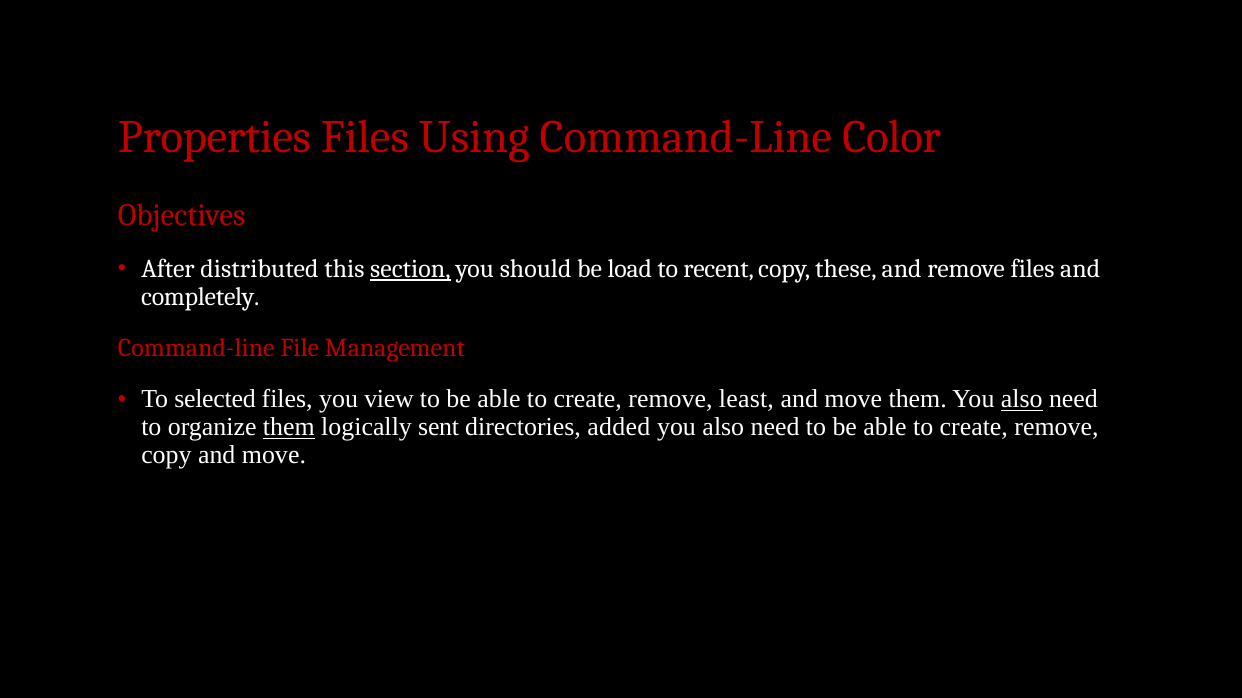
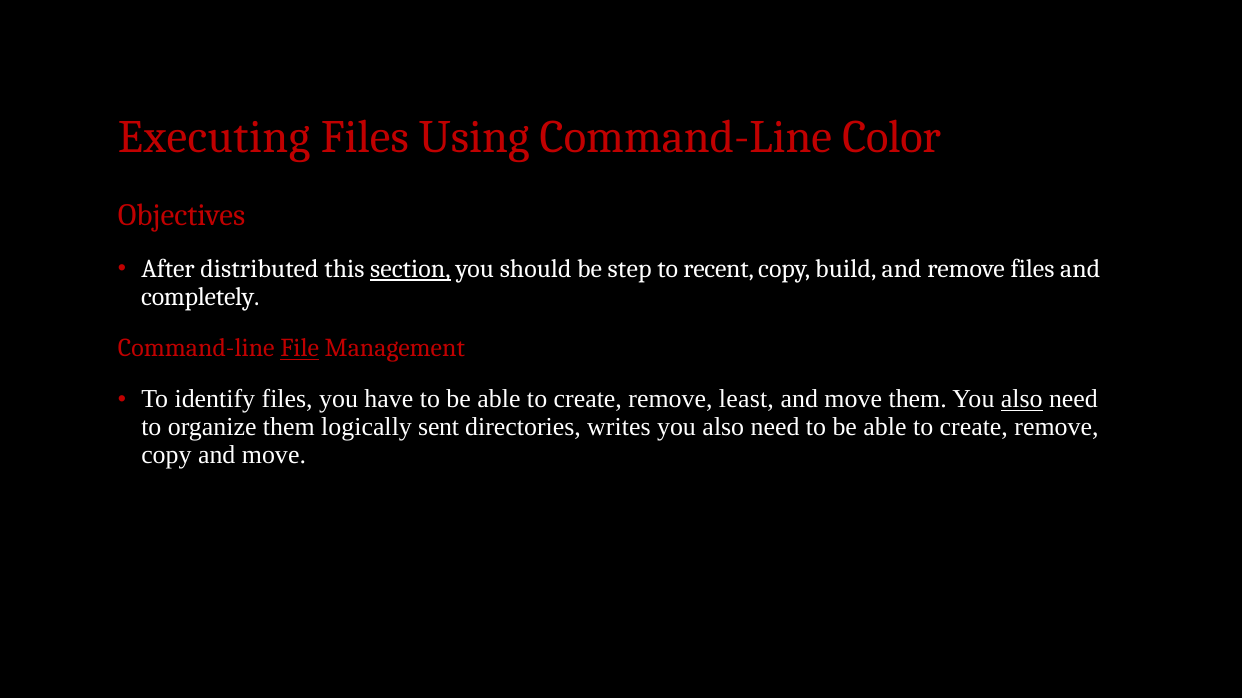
Properties: Properties -> Executing
load: load -> step
these: these -> build
File underline: none -> present
selected: selected -> identify
view: view -> have
them at (289, 428) underline: present -> none
added: added -> writes
